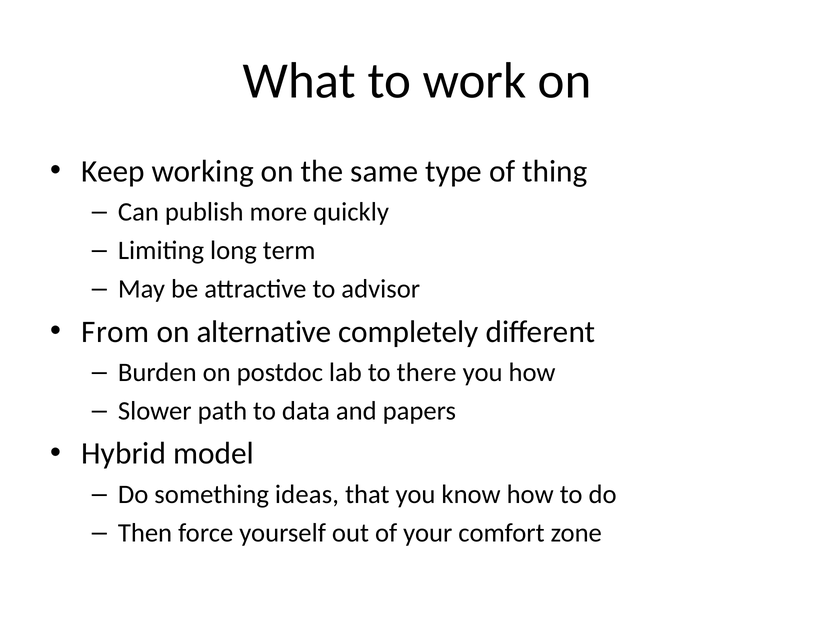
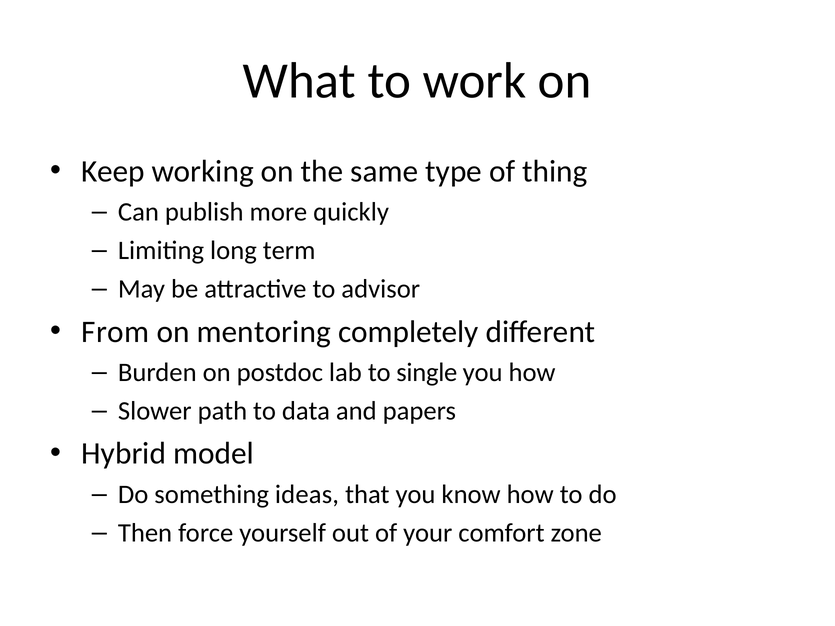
alternative: alternative -> mentoring
there: there -> single
